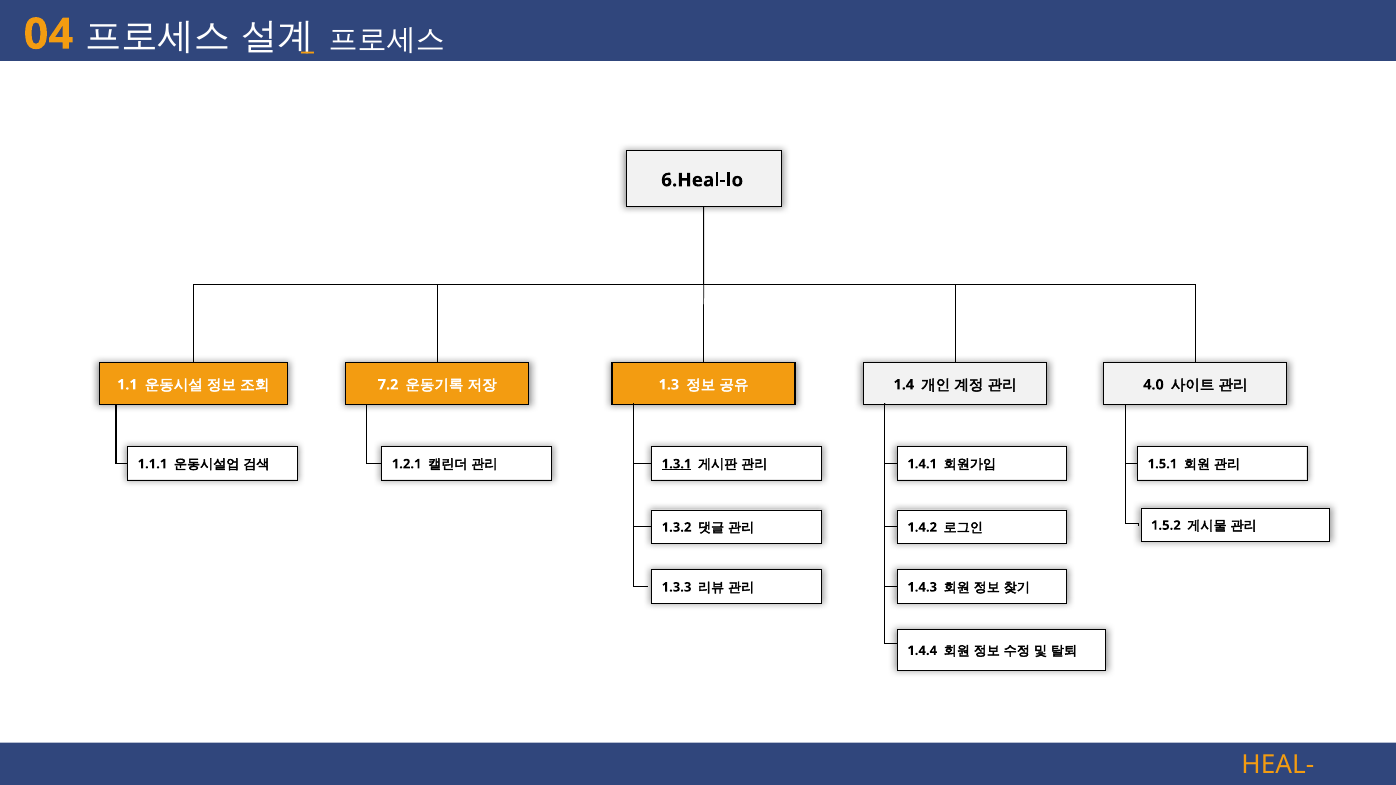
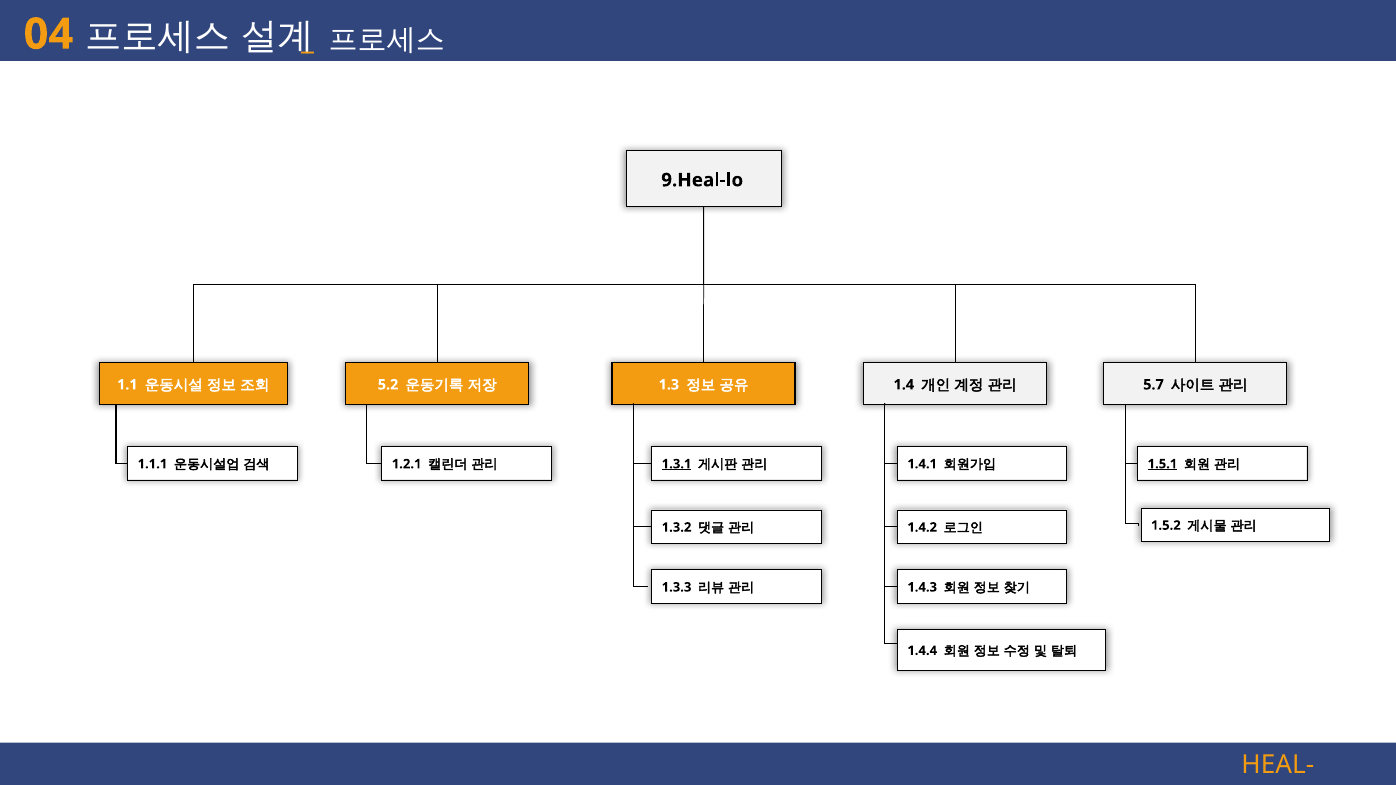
6.Heal-lo: 6.Heal-lo -> 9.Heal-lo
7.2: 7.2 -> 5.2
4.0: 4.0 -> 5.7
1.5.1 underline: none -> present
